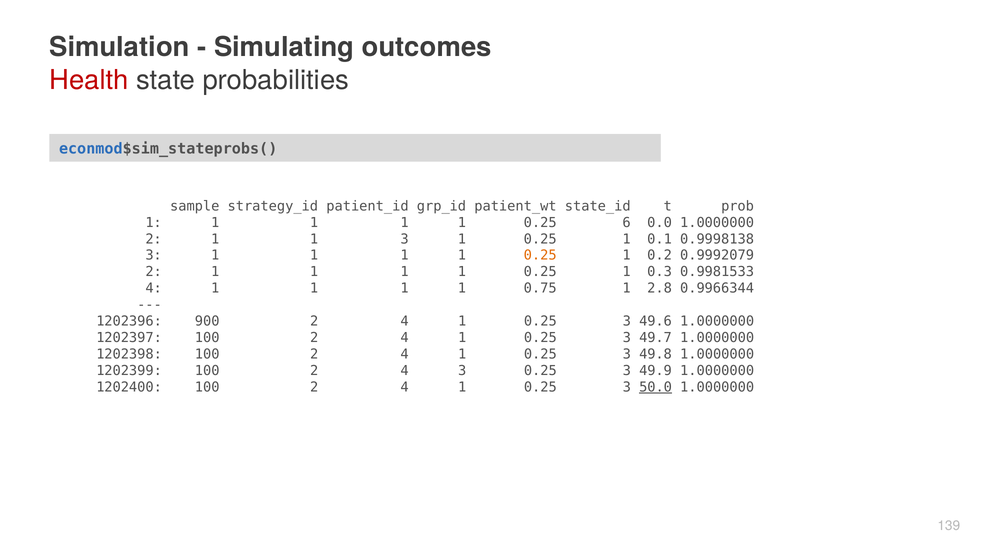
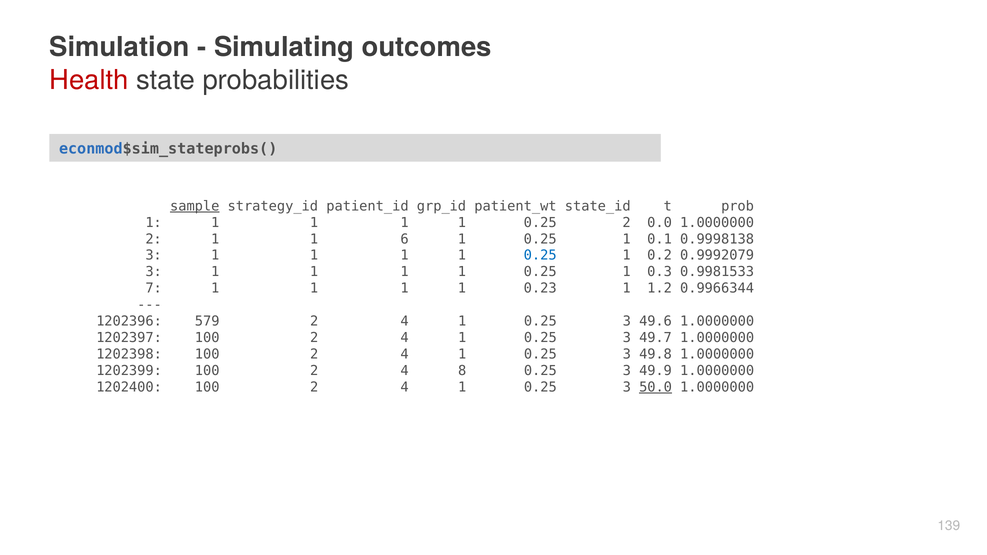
sample underline: none -> present
0.25 6: 6 -> 2
1 3: 3 -> 6
0.25 at (540, 256) colour: orange -> blue
2 at (154, 272): 2 -> 3
4 at (154, 289): 4 -> 7
0.75: 0.75 -> 0.23
2.8: 2.8 -> 1.2
900: 900 -> 579
4 3: 3 -> 8
